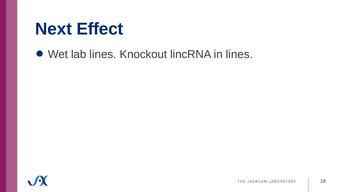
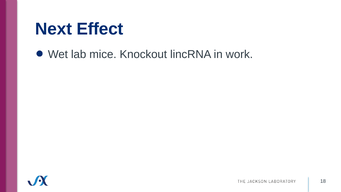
lab lines: lines -> mice
in lines: lines -> work
